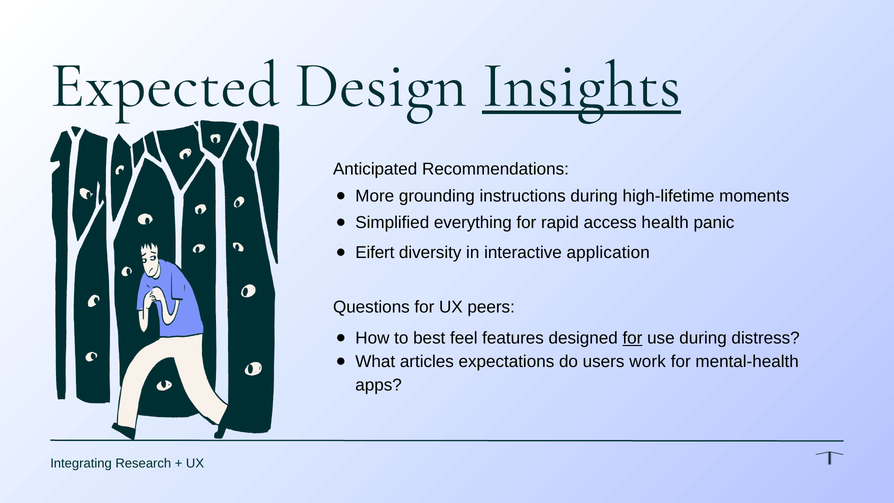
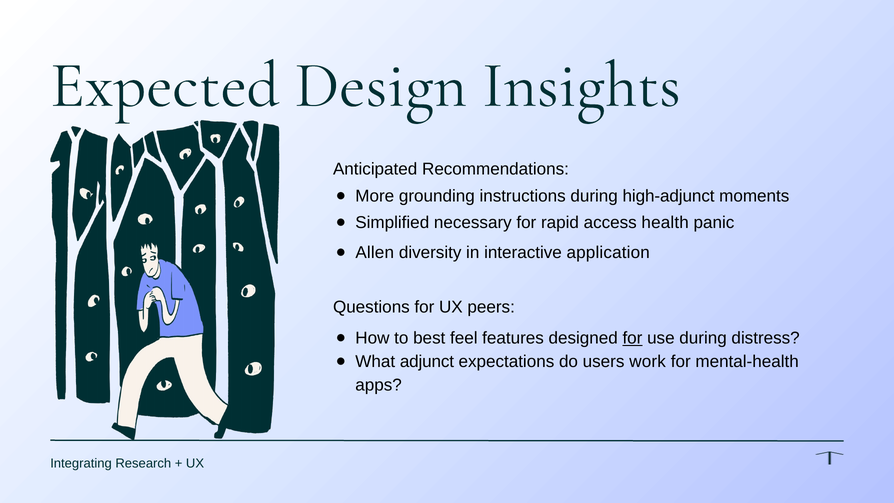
Insights underline: present -> none
high-lifetime: high-lifetime -> high-adjunct
everything: everything -> necessary
Eifert: Eifert -> Allen
articles: articles -> adjunct
